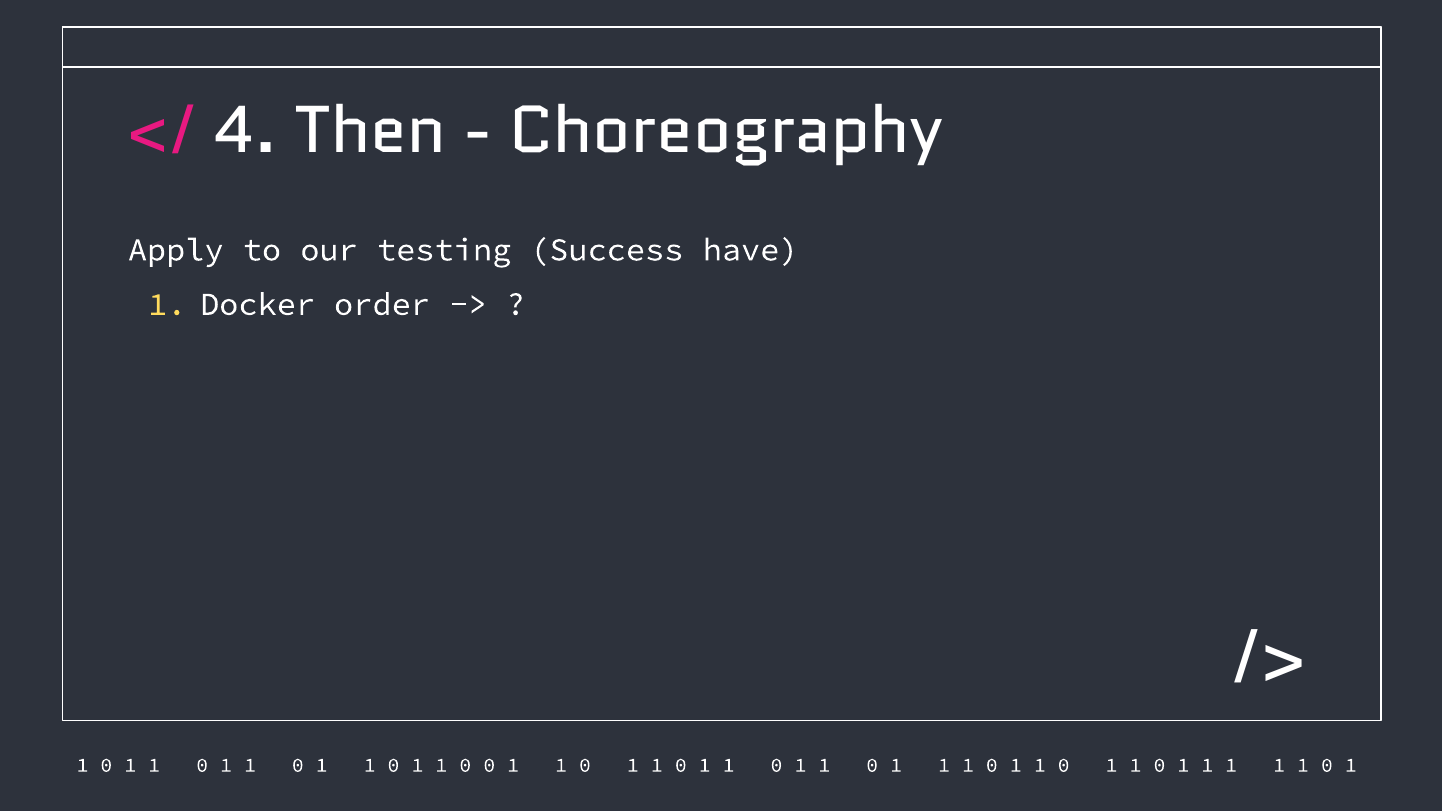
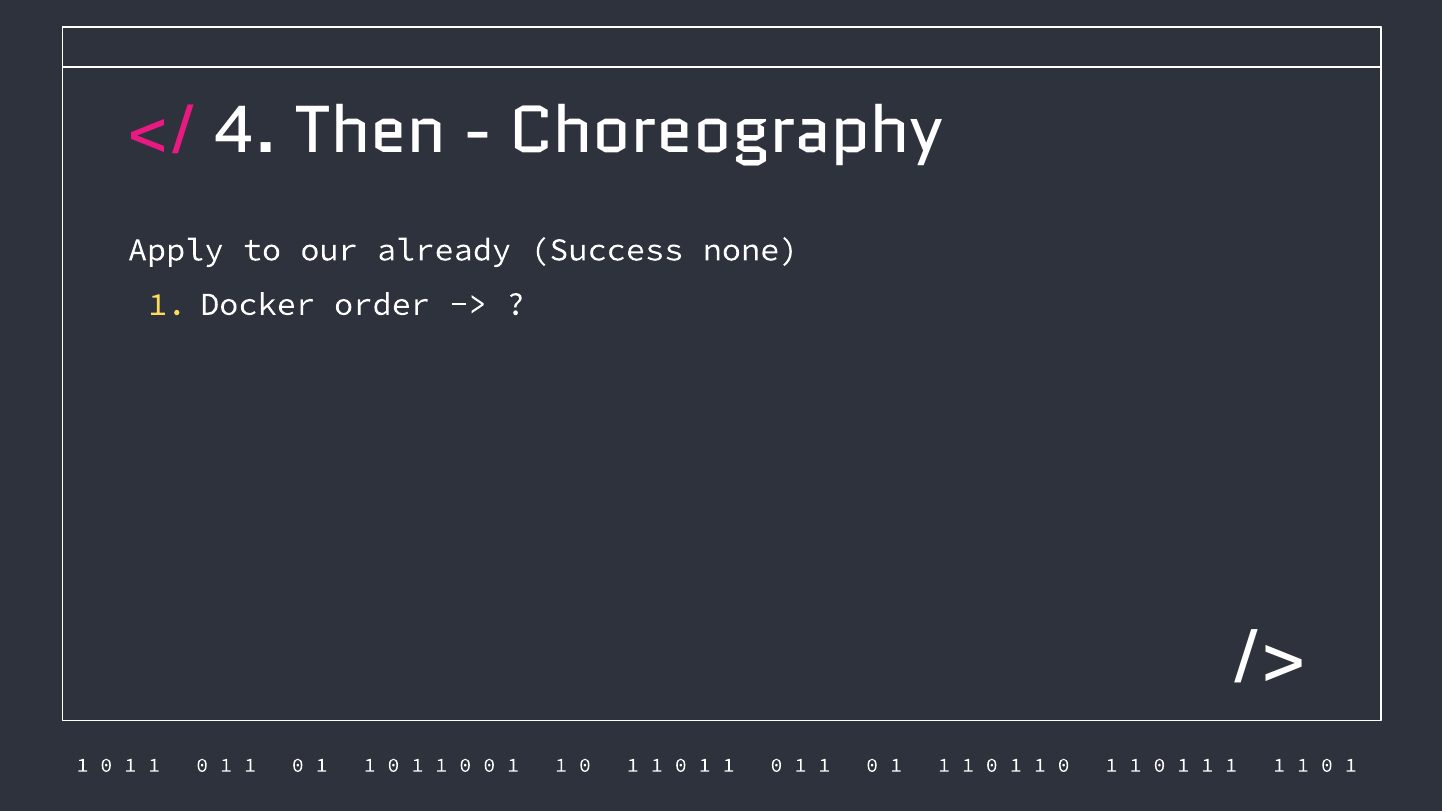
testing: testing -> already
have: have -> none
